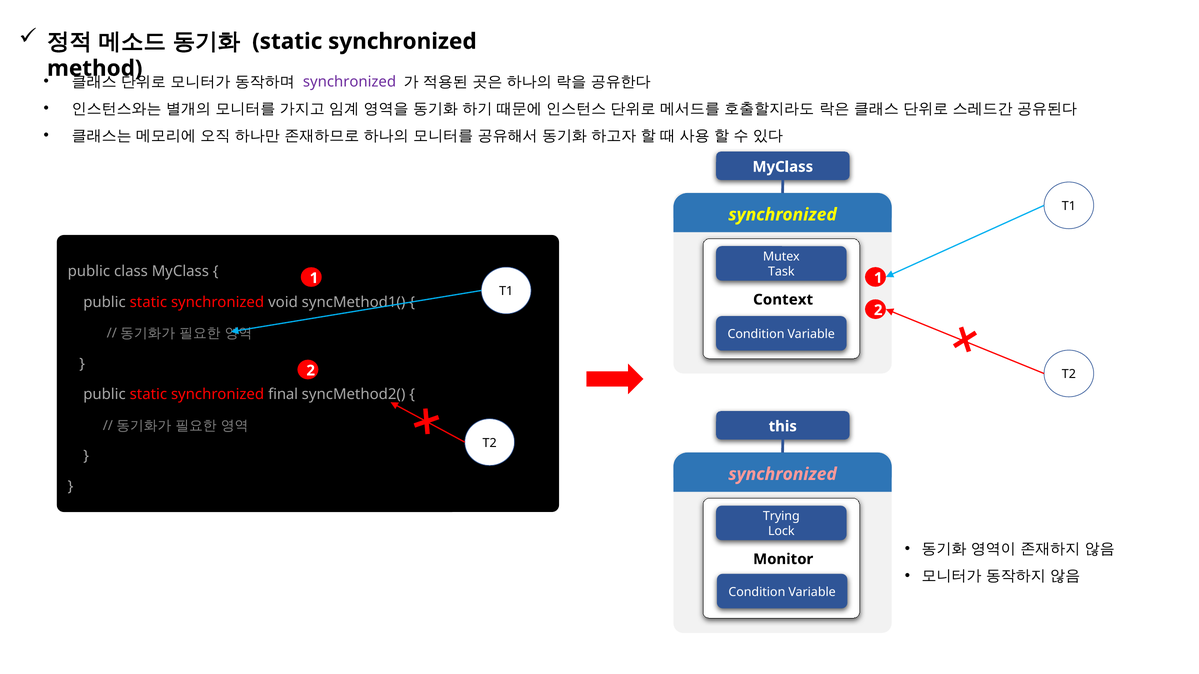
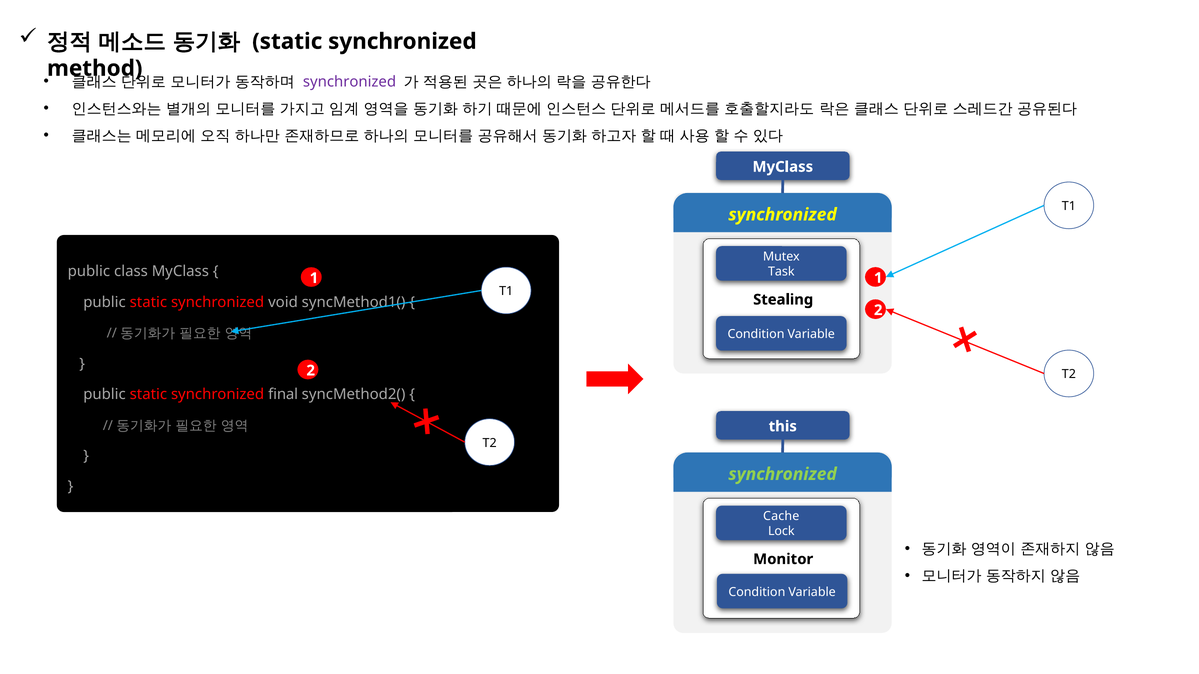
Context: Context -> Stealing
synchronized at (783, 474) colour: pink -> light green
Trying: Trying -> Cache
